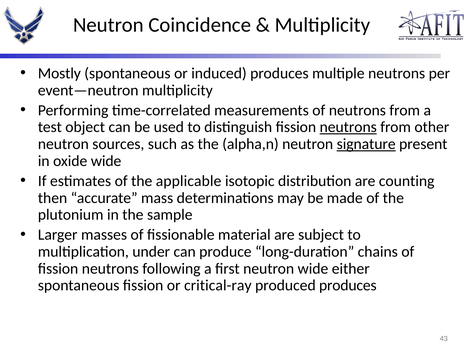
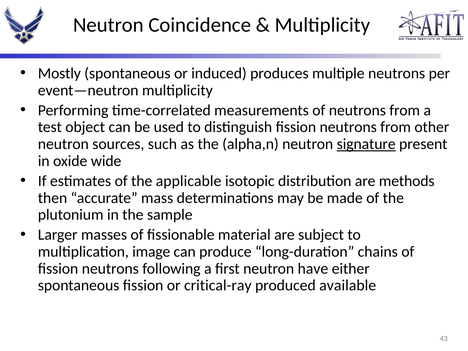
neutrons at (348, 127) underline: present -> none
counting: counting -> methods
under: under -> image
neutron wide: wide -> have
produced produces: produces -> available
